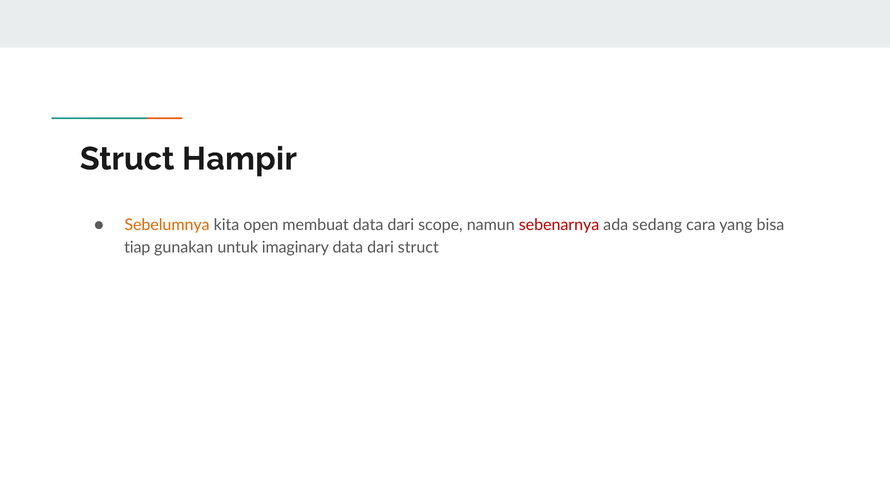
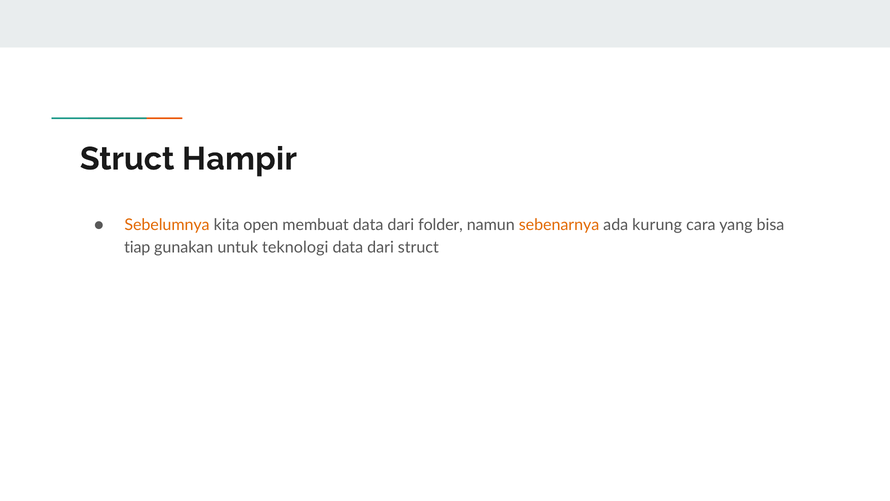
scope: scope -> folder
sebenarnya colour: red -> orange
sedang: sedang -> kurung
imaginary: imaginary -> teknologi
